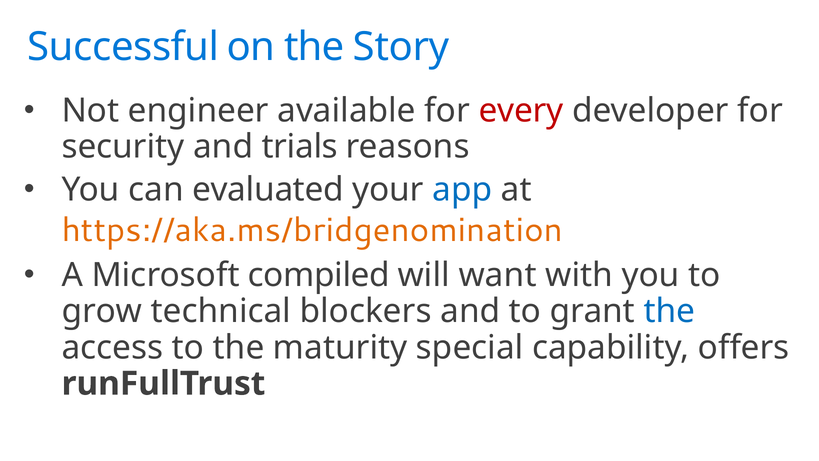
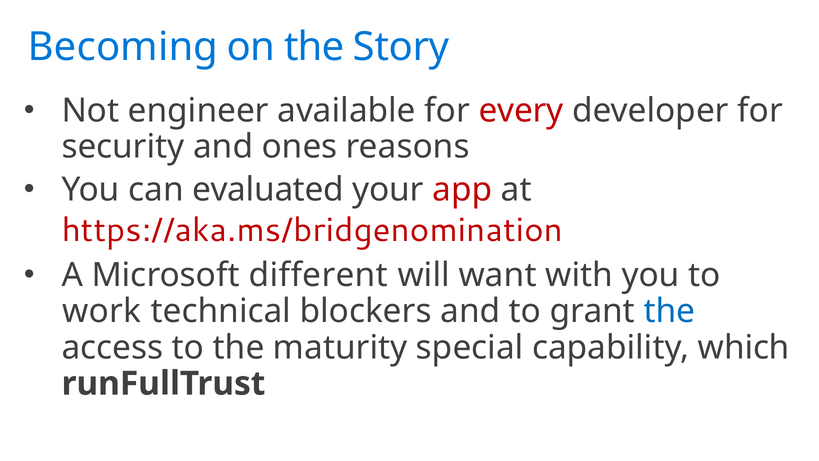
Successful: Successful -> Becoming
trials: trials -> ones
app colour: blue -> red
https://aka.ms/bridgenomination colour: orange -> red
compiled: compiled -> different
grow: grow -> work
offers: offers -> which
